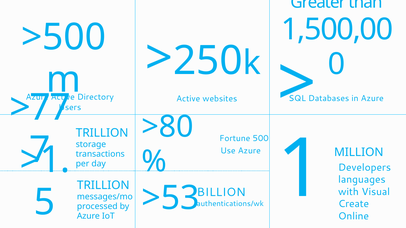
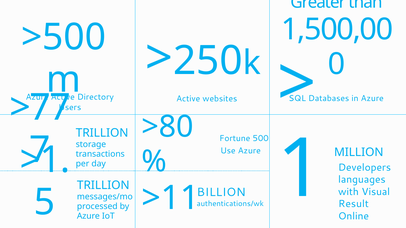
>53: >53 -> >11
Create: Create -> Result
